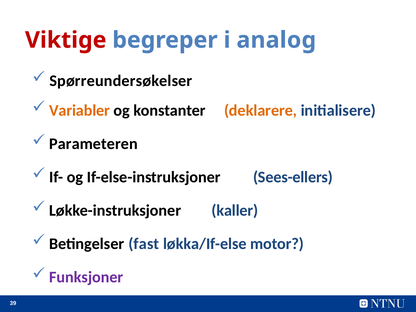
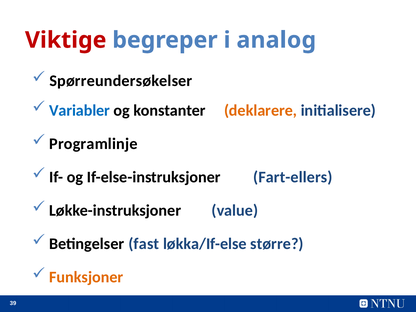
Variabler colour: orange -> blue
Parameteren: Parameteren -> Programlinje
Sees-ellers: Sees-ellers -> Fart-ellers
kaller: kaller -> value
motor: motor -> større
Funksjoner colour: purple -> orange
